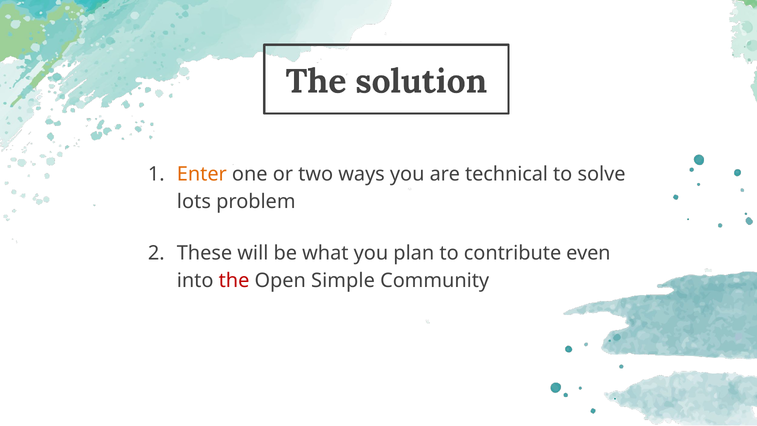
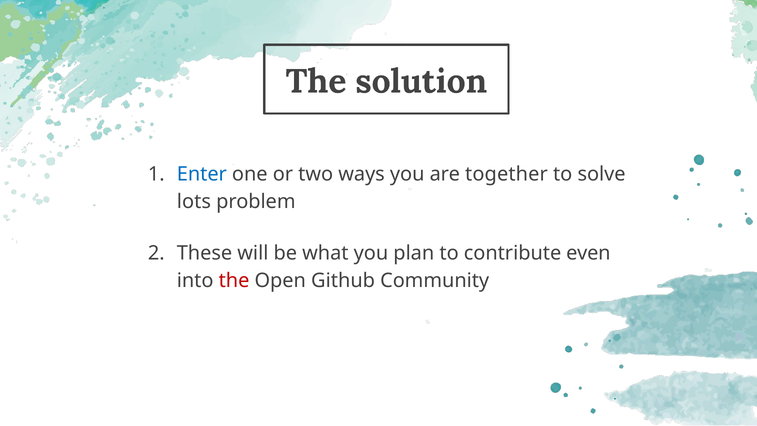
Enter colour: orange -> blue
technical: technical -> together
Simple: Simple -> Github
